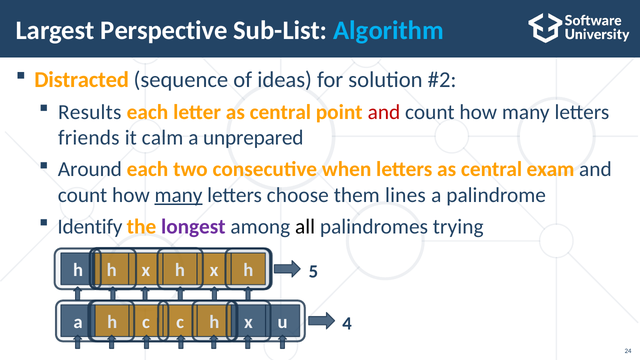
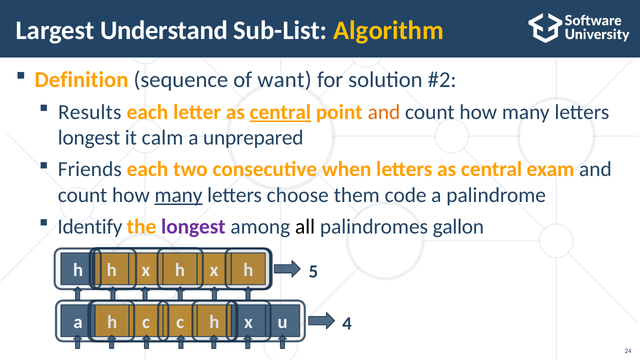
Perspective: Perspective -> Understand
Algorithm colour: light blue -> yellow
Distracted: Distracted -> Definition
ideas: ideas -> want
central at (280, 112) underline: none -> present
and at (384, 112) colour: red -> orange
friends at (89, 138): friends -> longest
Around: Around -> Friends
lines: lines -> code
trying: trying -> gallon
